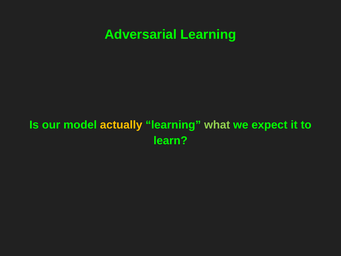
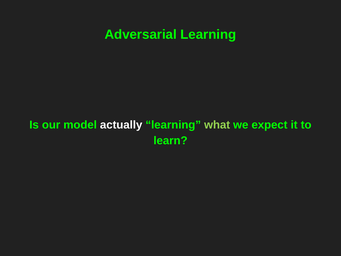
actually colour: yellow -> white
